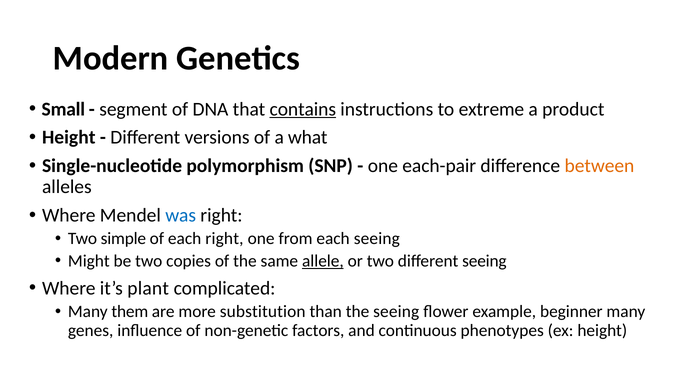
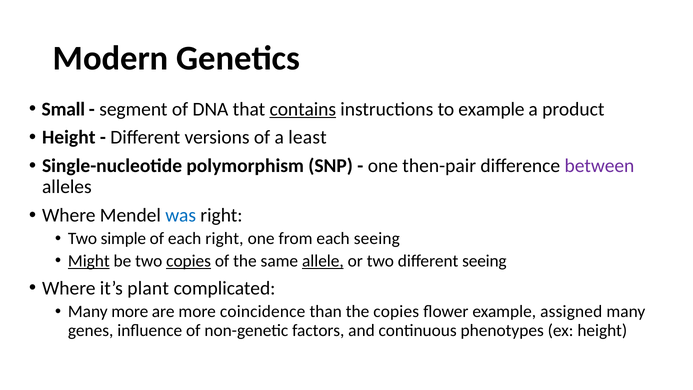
to extreme: extreme -> example
what: what -> least
each-pair: each-pair -> then-pair
between colour: orange -> purple
Might underline: none -> present
copies at (189, 261) underline: none -> present
Many them: them -> more
substitution: substitution -> coincidence
the seeing: seeing -> copies
beginner: beginner -> assigned
